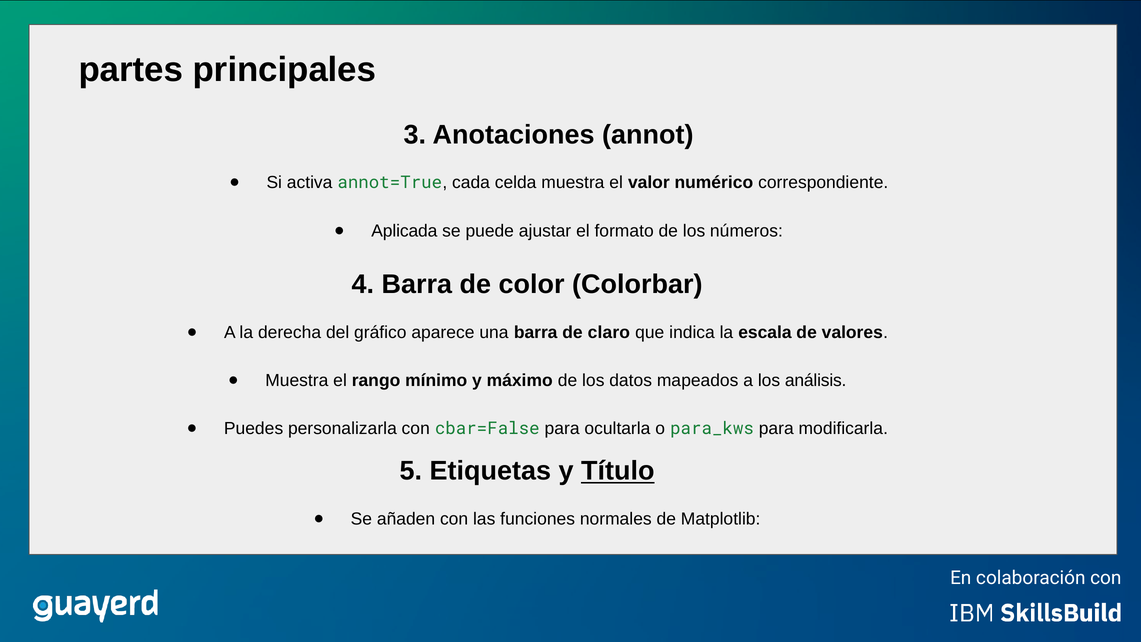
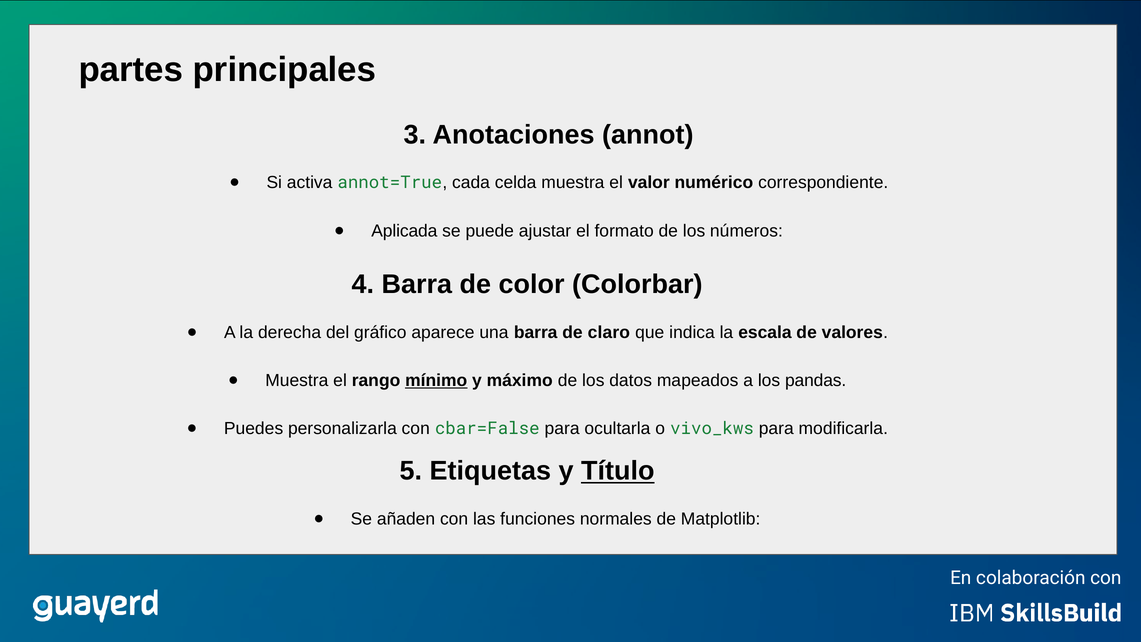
mínimo underline: none -> present
análisis: análisis -> pandas
para_kws: para_kws -> vivo_kws
